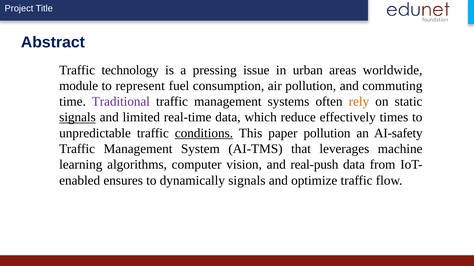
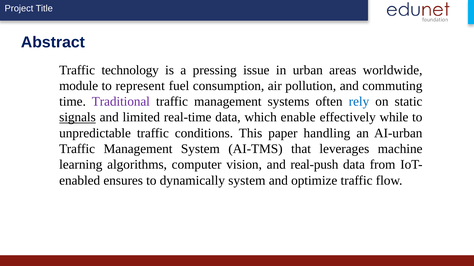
rely colour: orange -> blue
reduce: reduce -> enable
times: times -> while
conditions underline: present -> none
paper pollution: pollution -> handling
AI-safety: AI-safety -> AI-urban
dynamically signals: signals -> system
